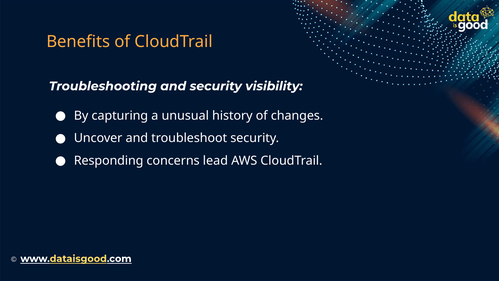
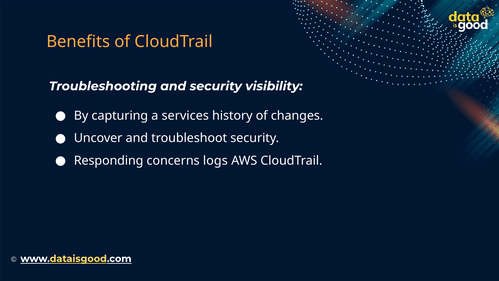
unusual: unusual -> services
lead: lead -> logs
